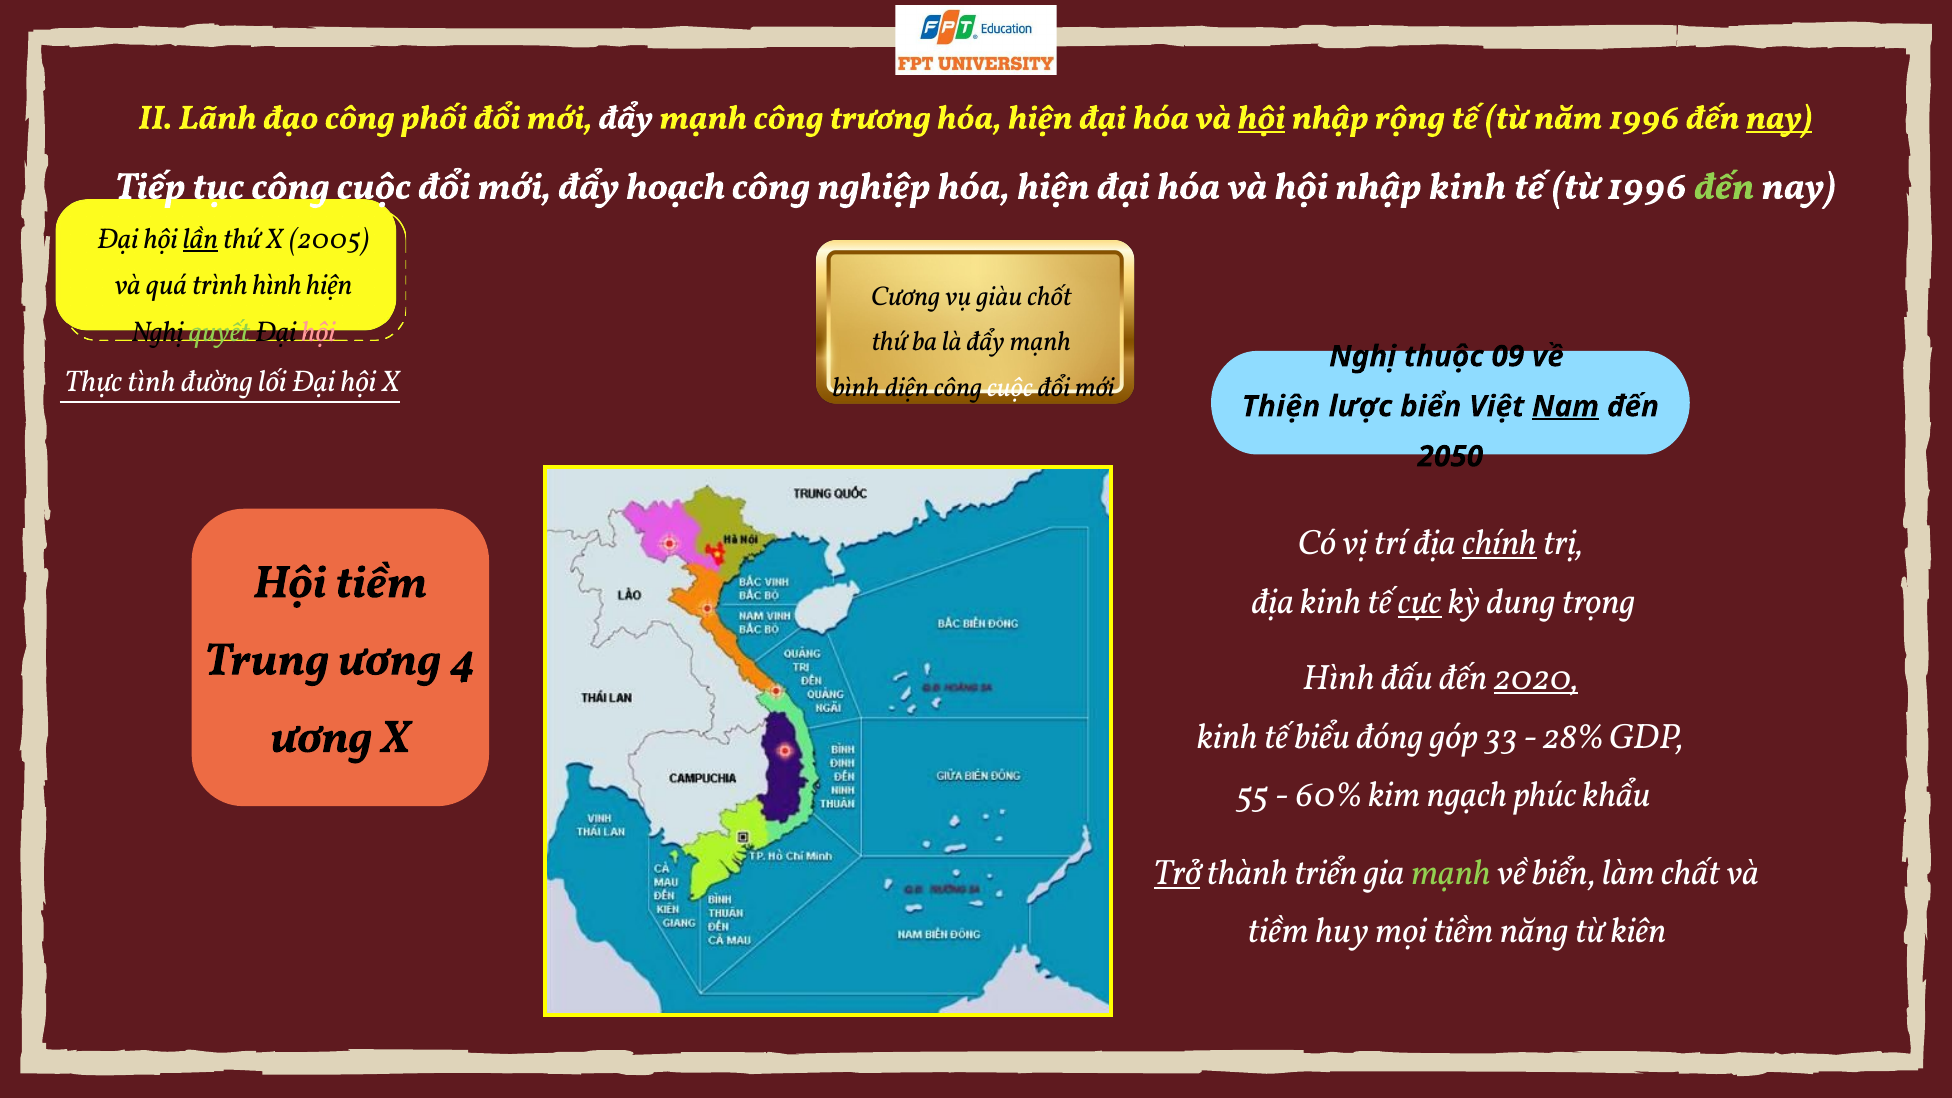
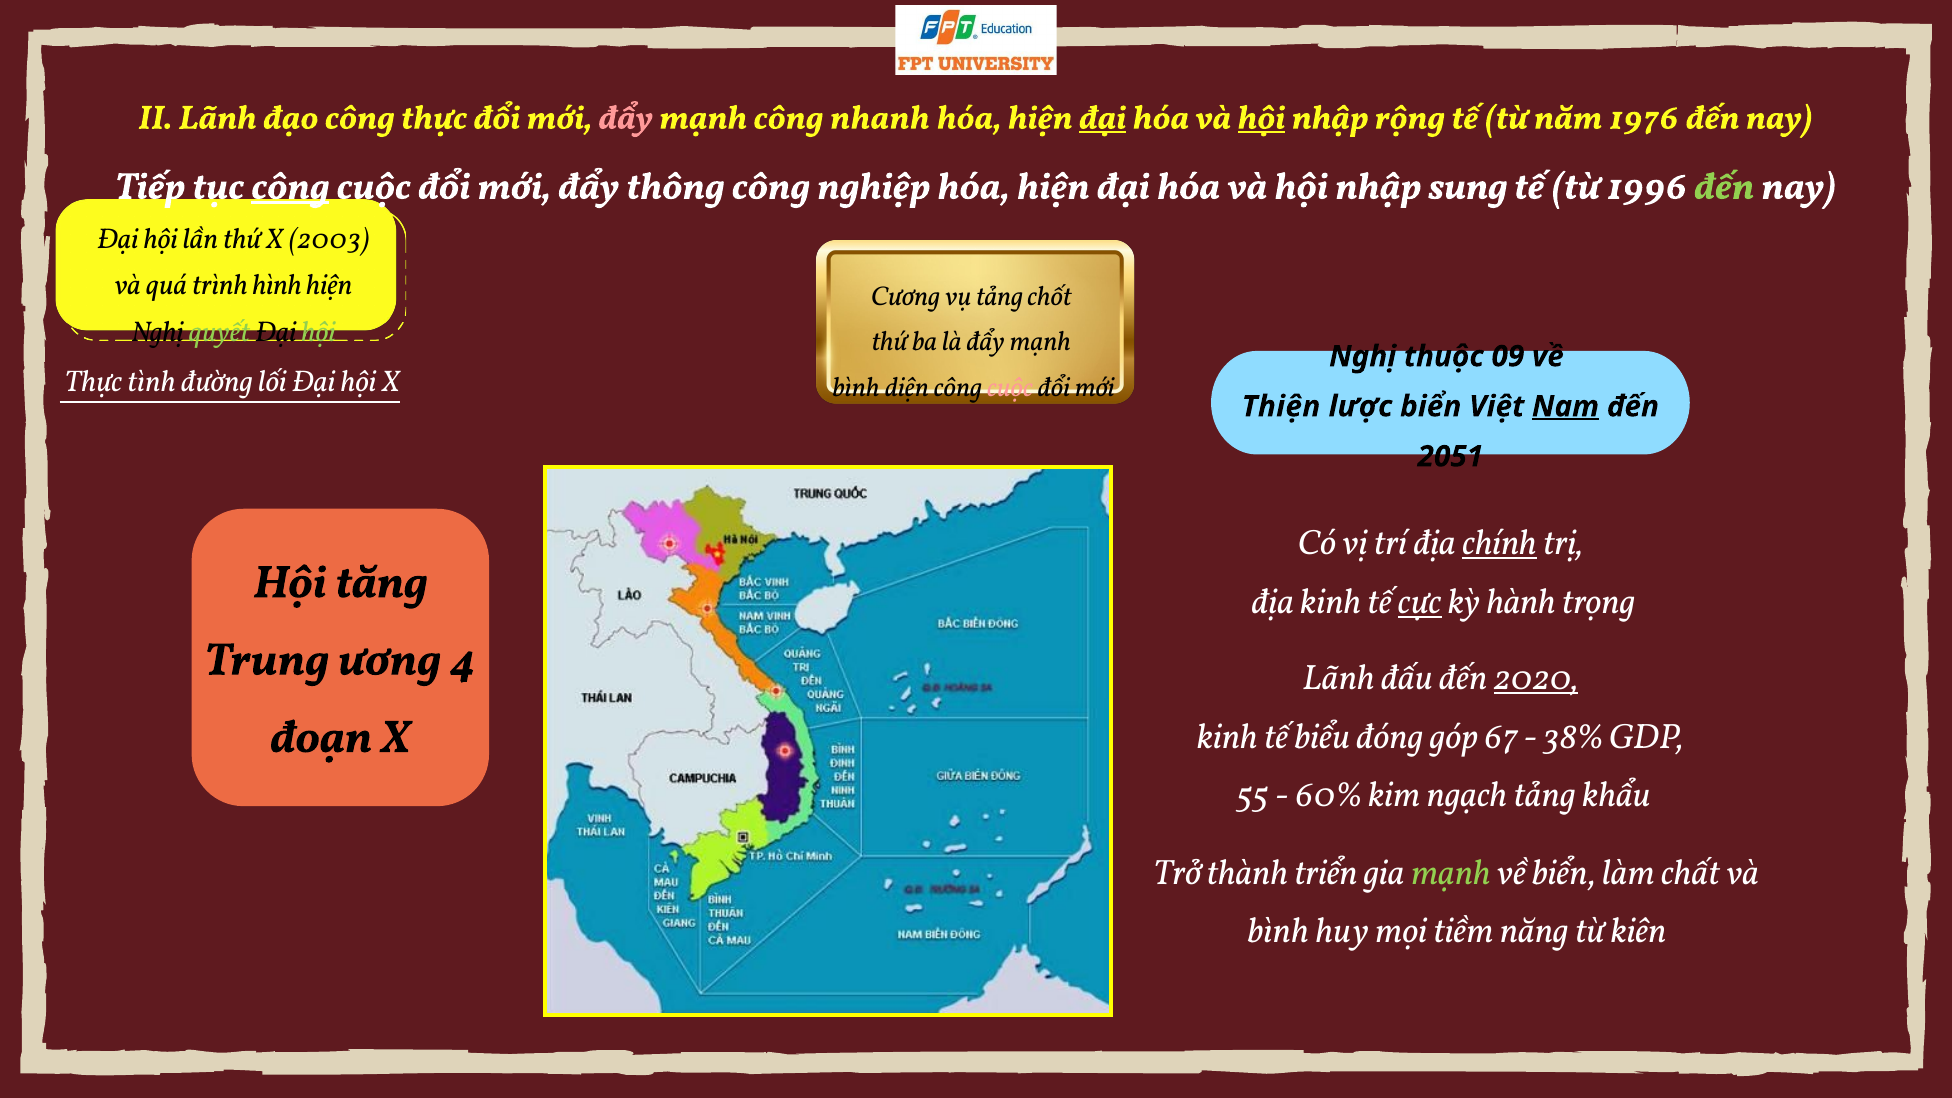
công phối: phối -> thực
đẩy at (626, 118) colour: white -> pink
trương: trương -> nhanh
đại at (1103, 118) underline: none -> present
năm 1996: 1996 -> 1976
nay at (1779, 118) underline: present -> none
công at (290, 186) underline: none -> present
hoạch: hoạch -> thông
nhập kinh: kinh -> sung
lần underline: present -> none
2005: 2005 -> 2003
vụ giàu: giàu -> tảng
hội at (319, 332) colour: pink -> light green
cuộc at (1010, 387) colour: white -> pink
2050: 2050 -> 2051
Hội tiềm: tiềm -> tăng
dung: dung -> hành
Hình at (1339, 678): Hình -> Lãnh
ương at (321, 737): ương -> đoạn
33: 33 -> 67
28%: 28% -> 38%
ngạch phúc: phúc -> tảng
Trở underline: present -> none
tiềm at (1278, 931): tiềm -> bình
